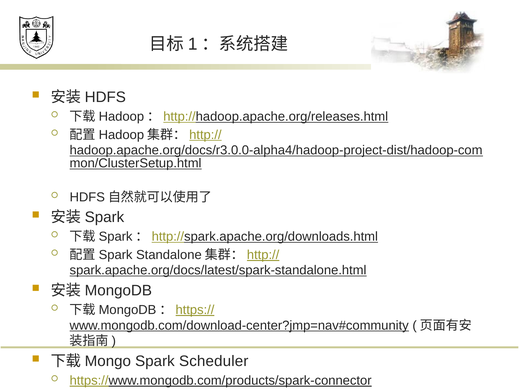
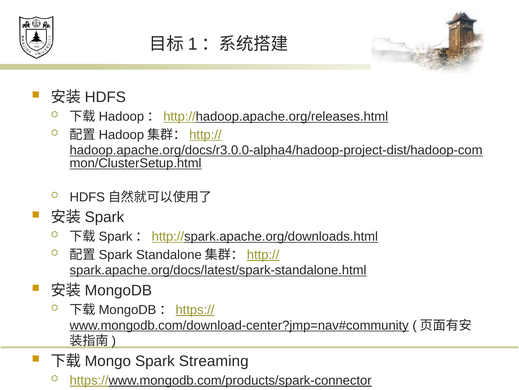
Scheduler: Scheduler -> Streaming
